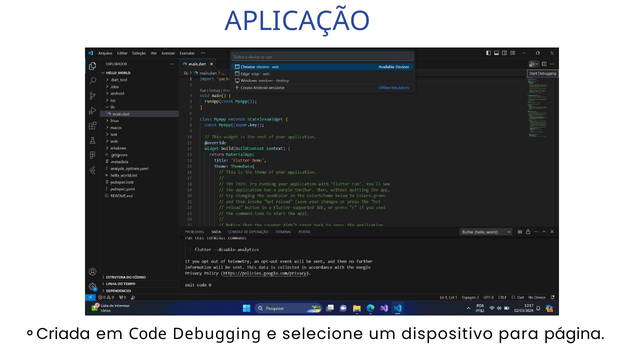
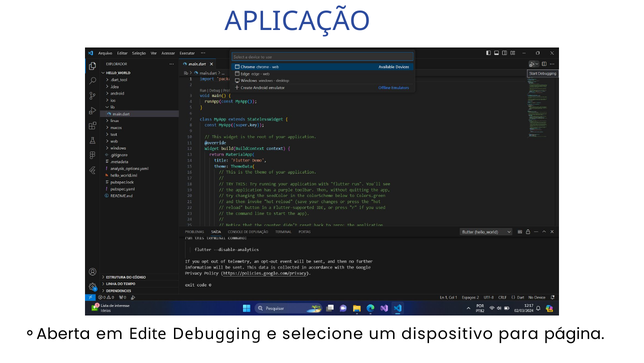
Criada: Criada -> Aberta
Code: Code -> Edite
